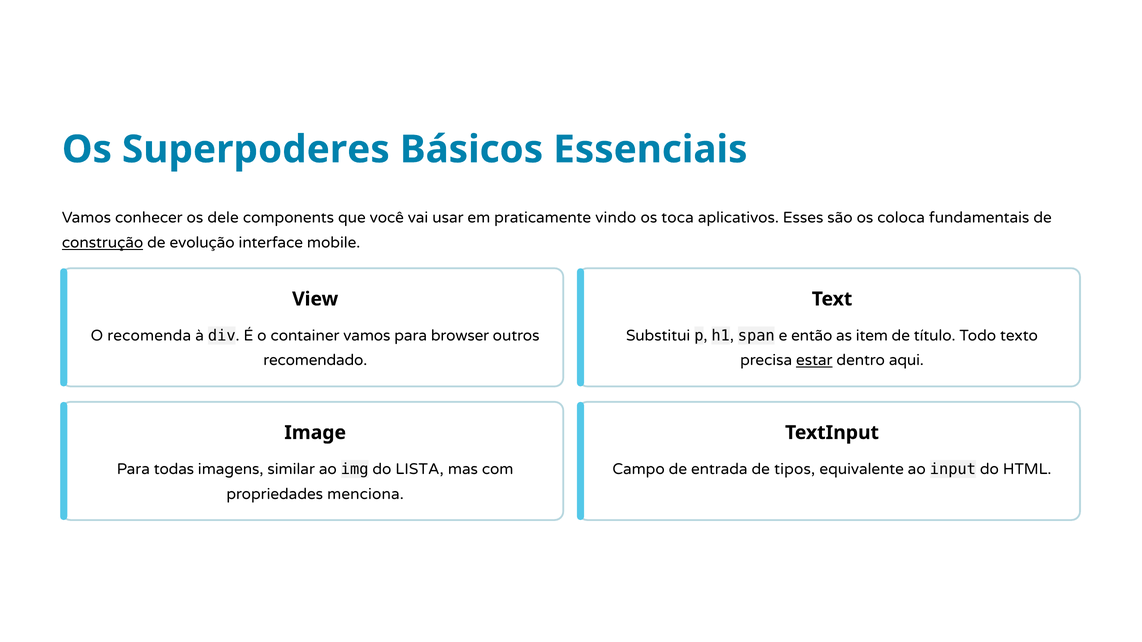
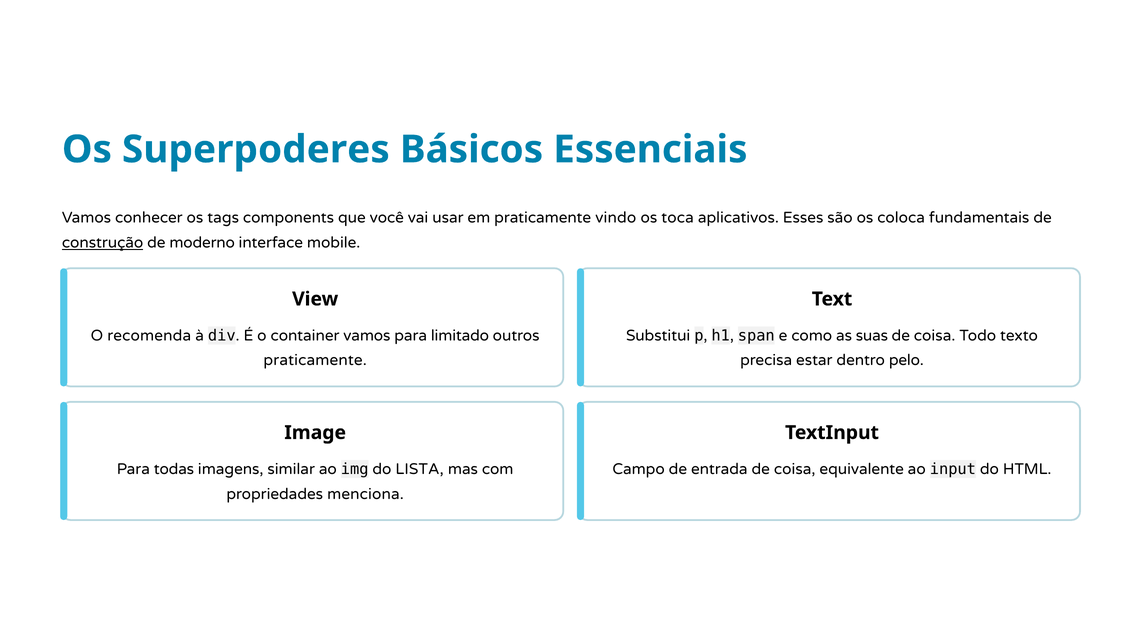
dele: dele -> tags
evolução: evolução -> moderno
browser: browser -> limitado
então: então -> como
item: item -> suas
título at (935, 336): título -> coisa
recomendado at (315, 361): recomendado -> praticamente
estar underline: present -> none
aqui: aqui -> pelo
entrada de tipos: tipos -> coisa
